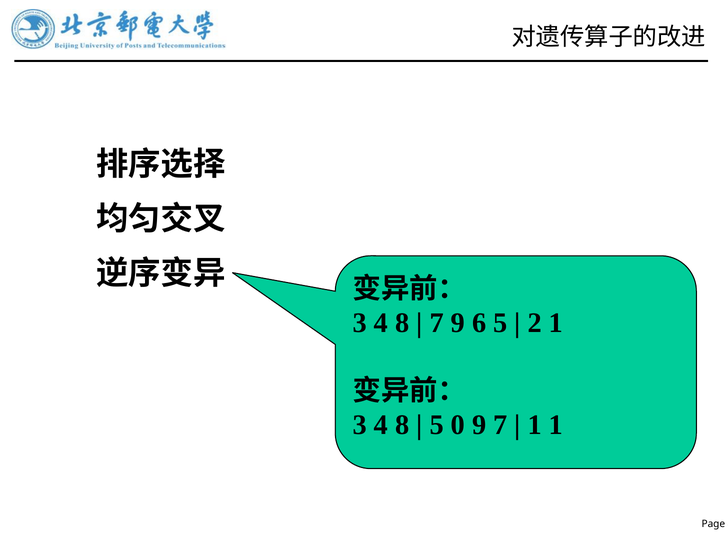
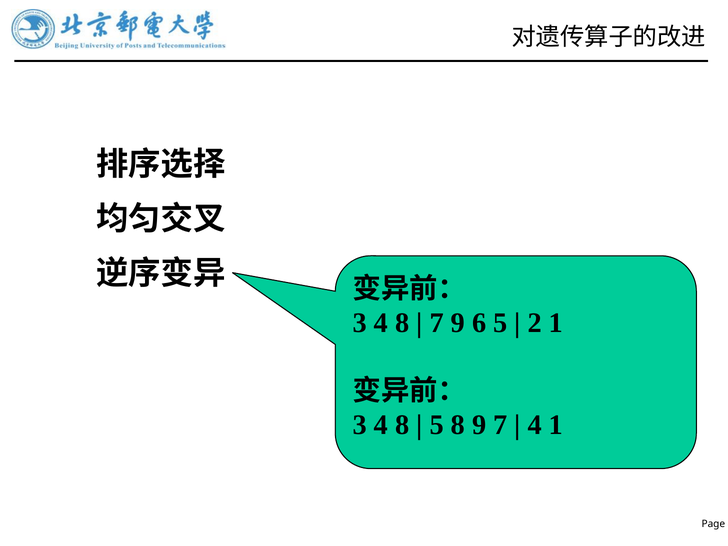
5 0: 0 -> 8
1 at (535, 425): 1 -> 4
